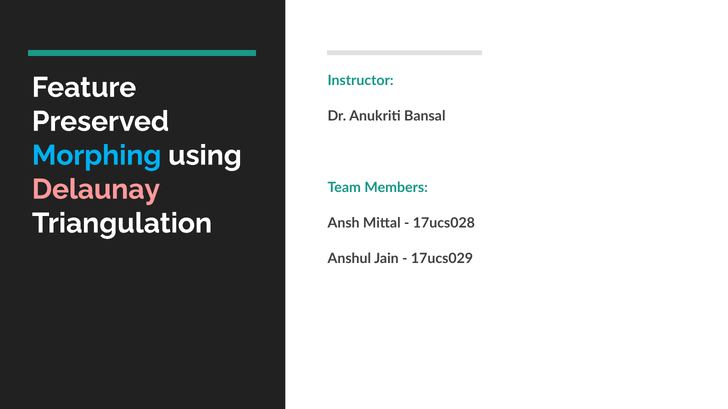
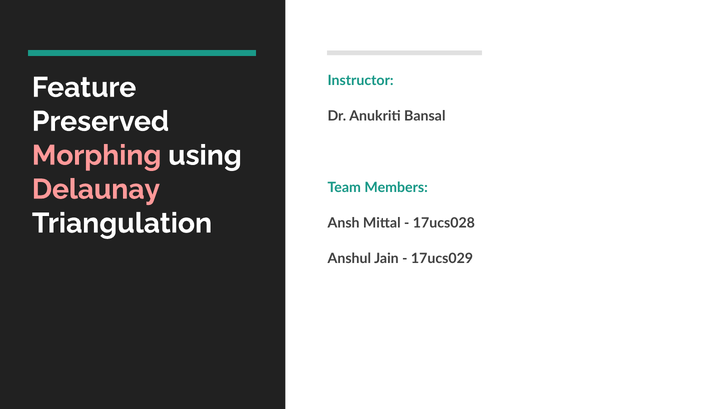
Morphing colour: light blue -> pink
